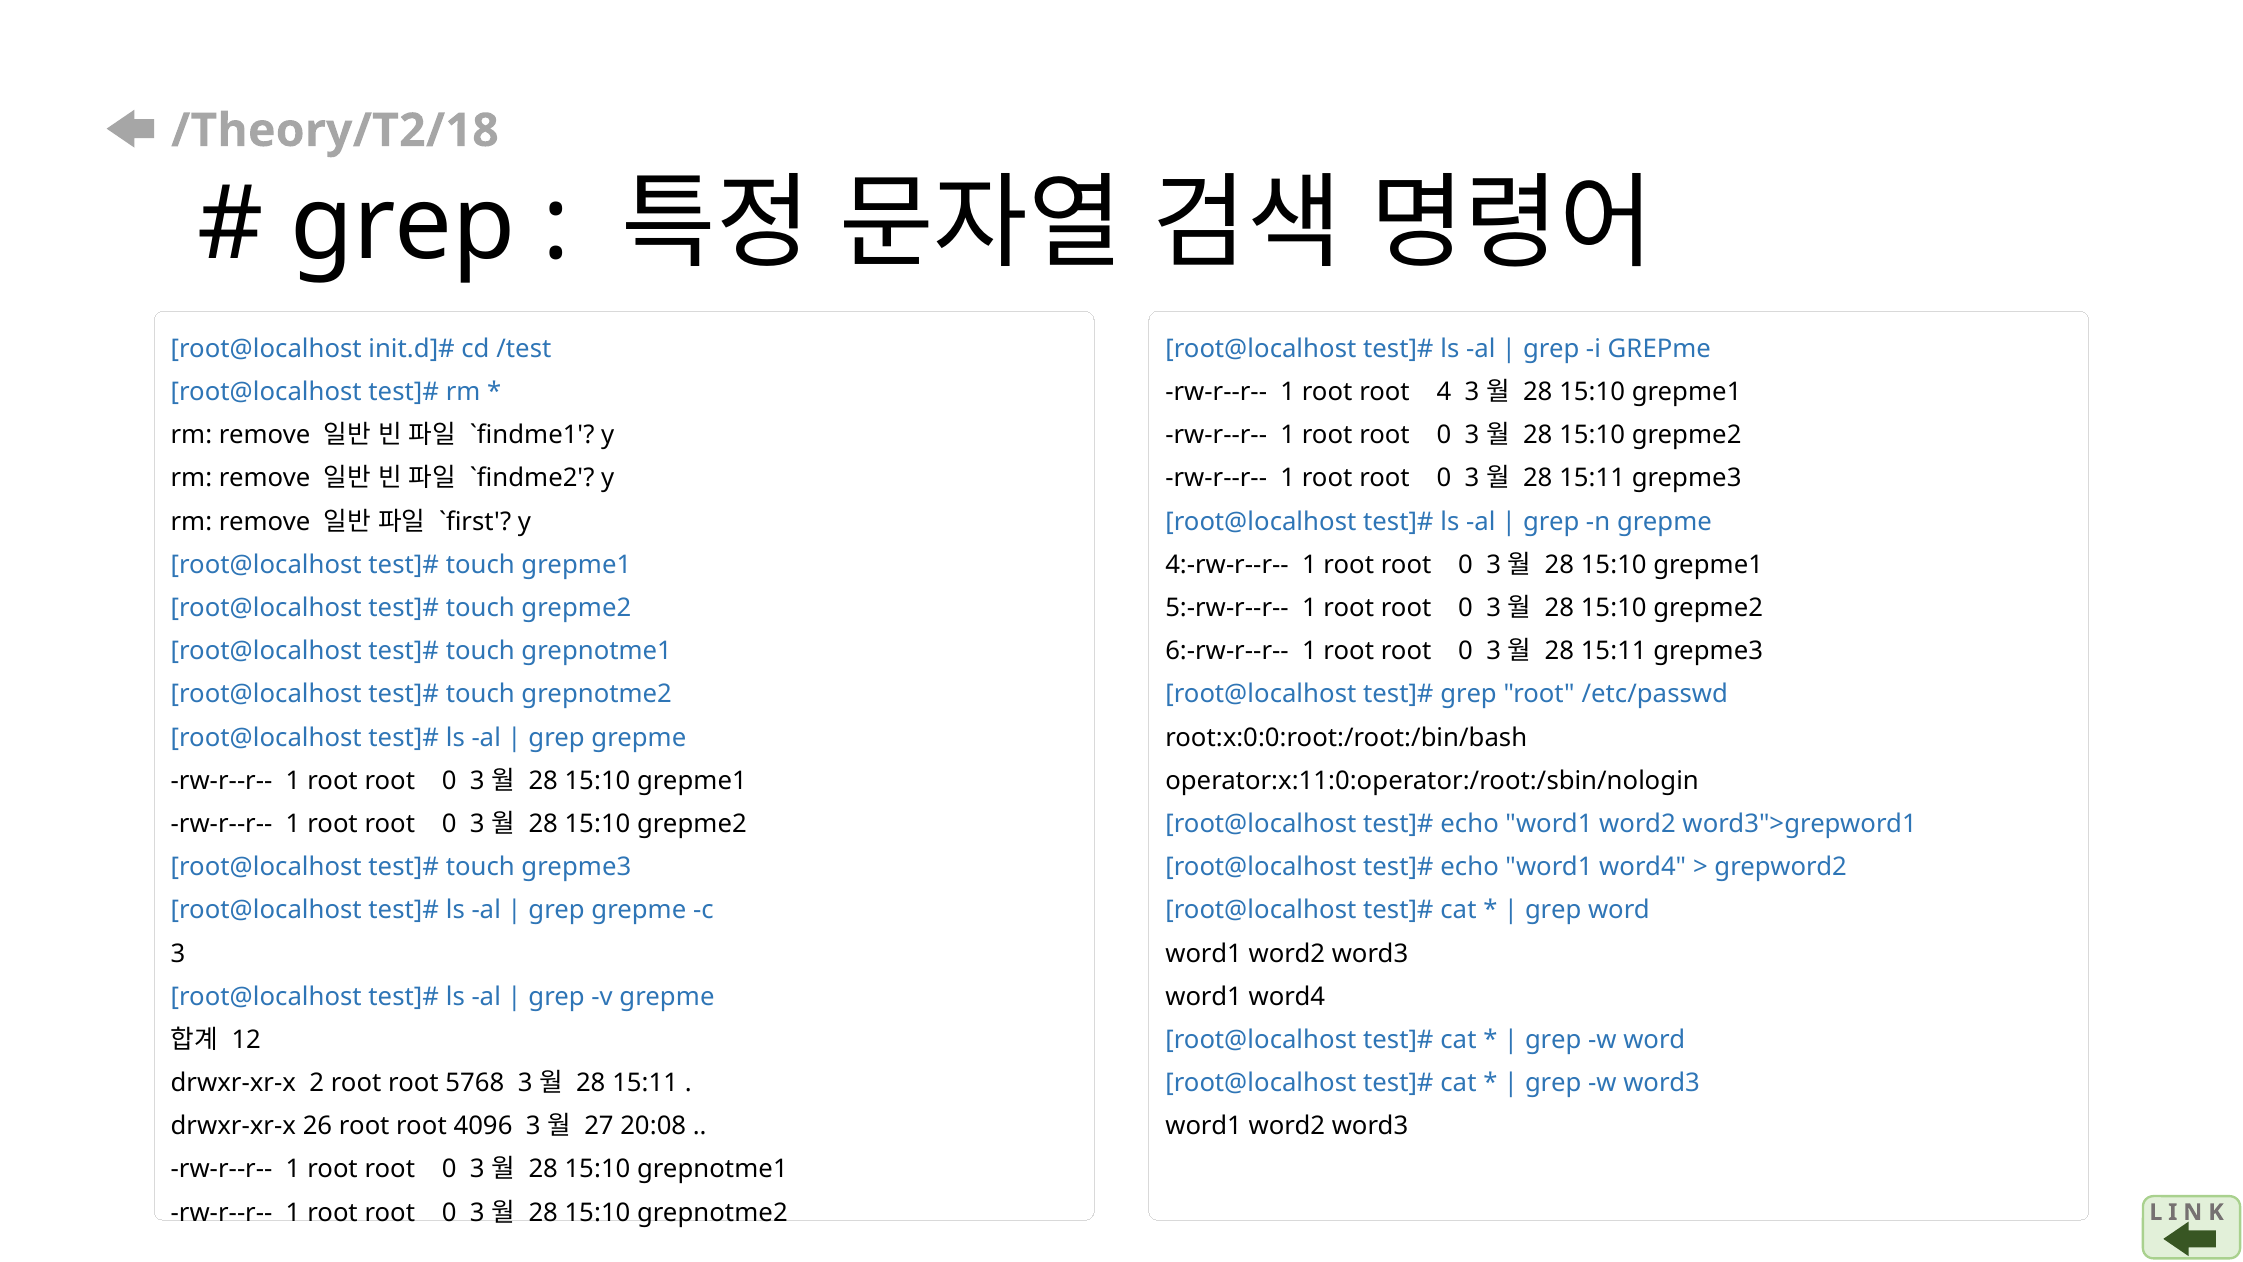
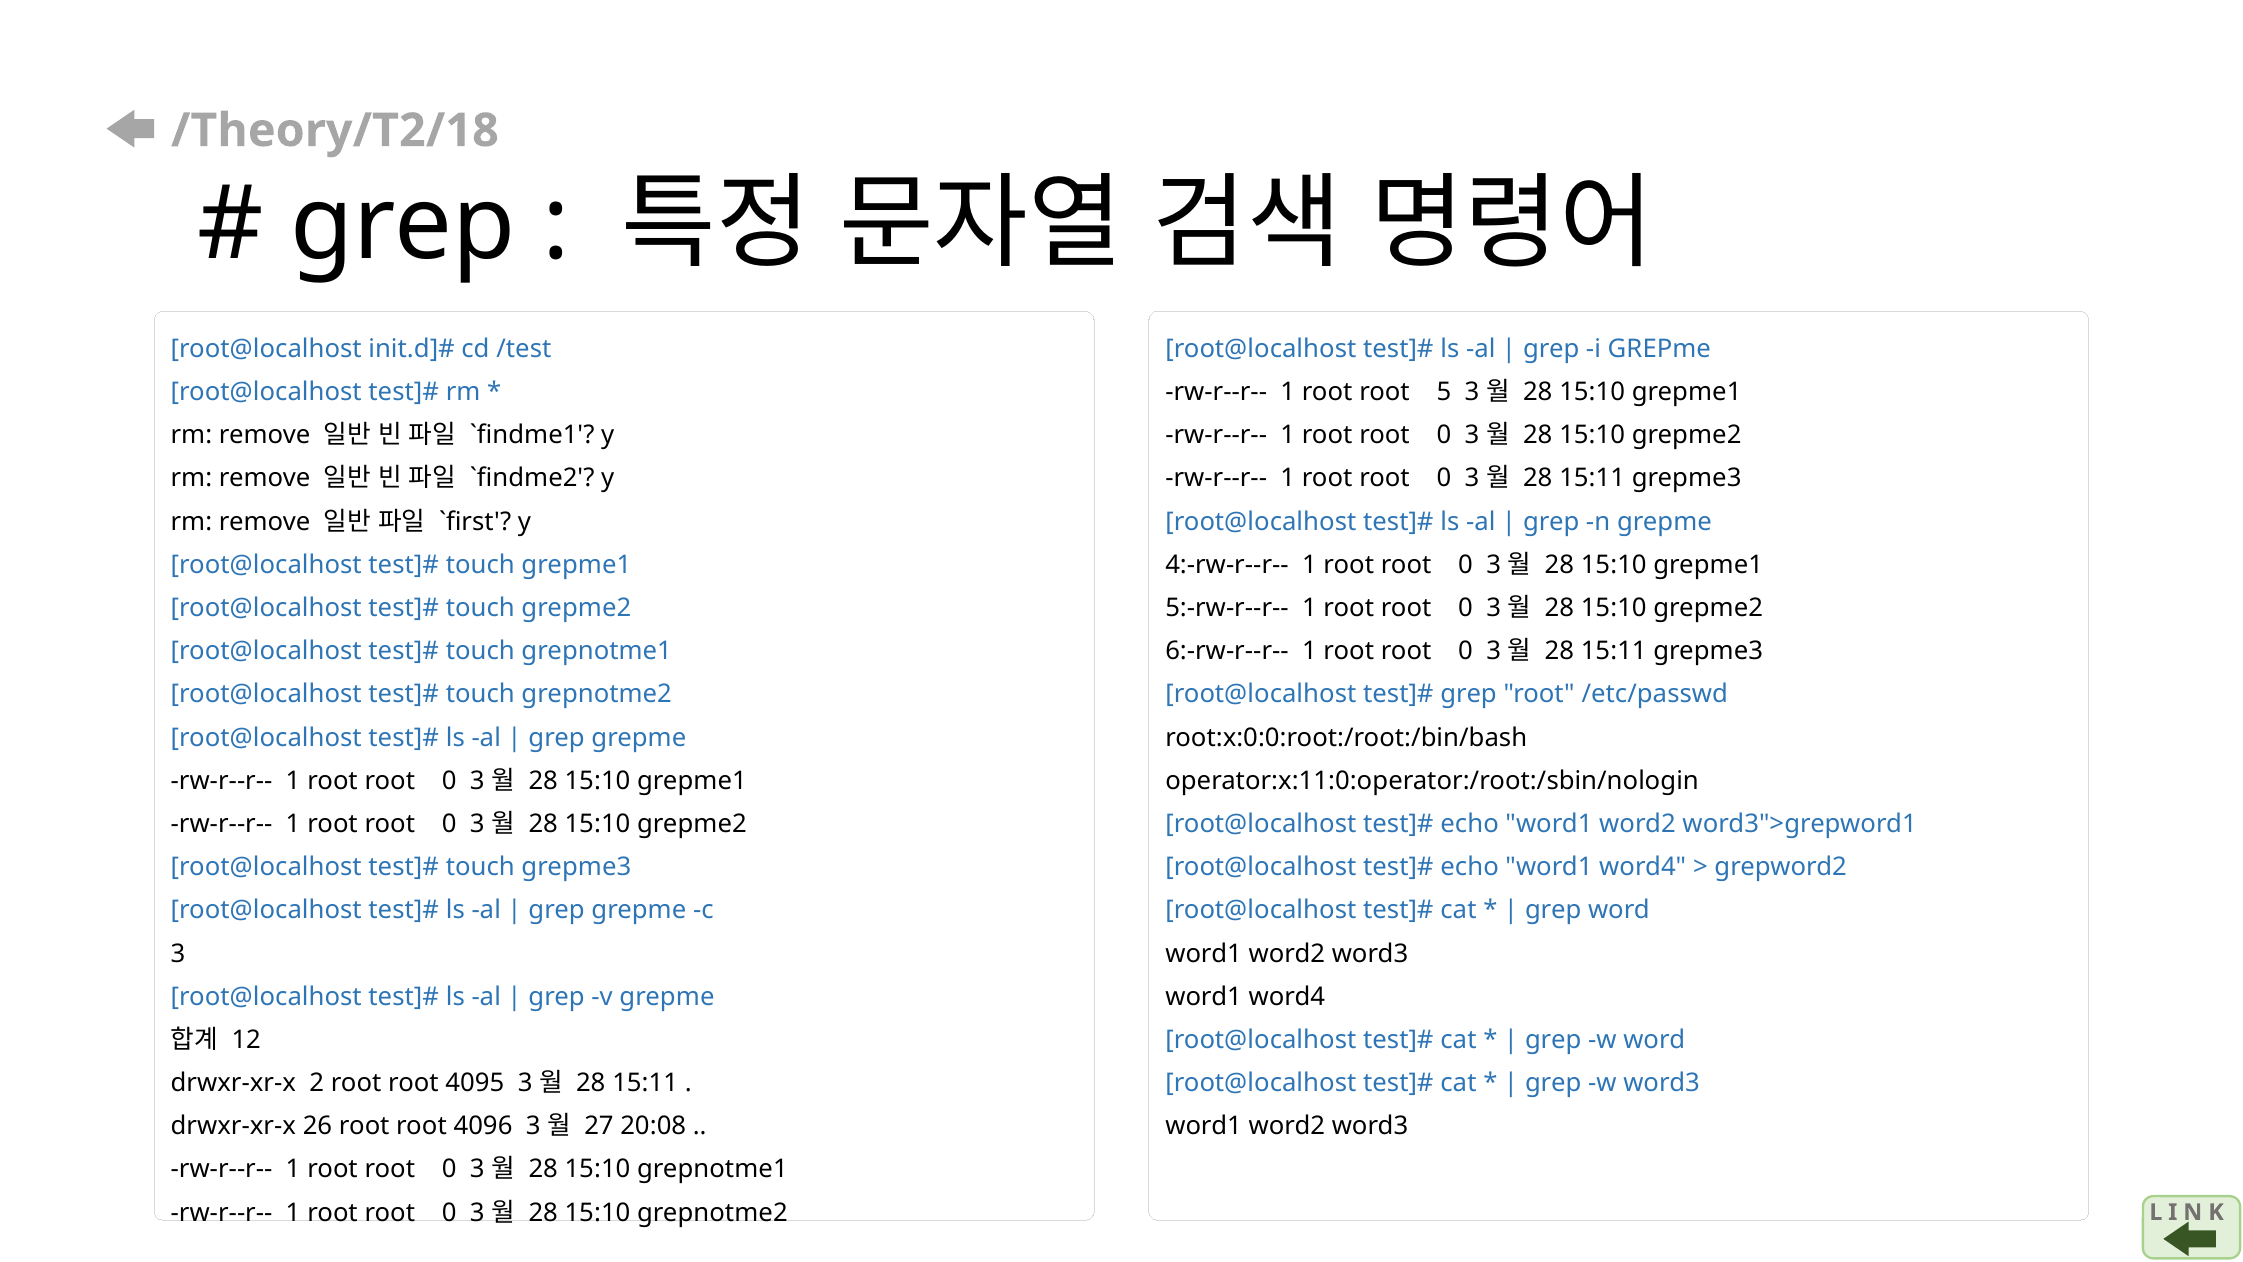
4: 4 -> 5
5768: 5768 -> 4095
